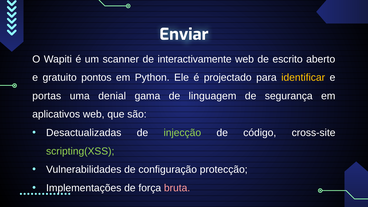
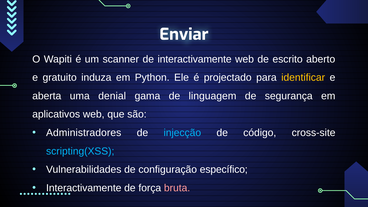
pontos: pontos -> induza
portas: portas -> aberta
Desactualizadas: Desactualizadas -> Administradores
injecção colour: light green -> light blue
scripting(XSS colour: light green -> light blue
protecção: protecção -> específico
Implementações at (84, 188): Implementações -> Interactivamente
